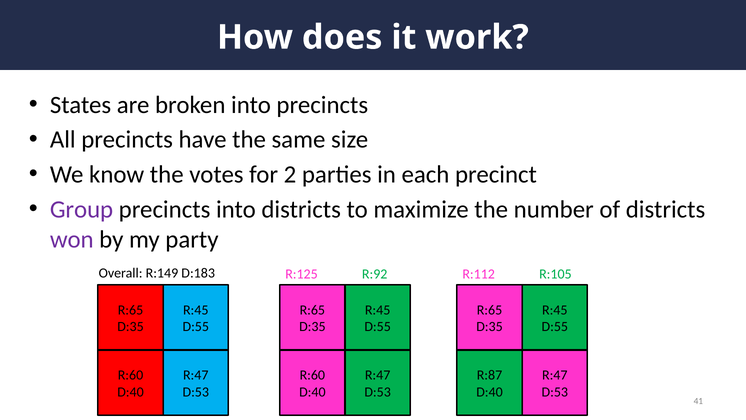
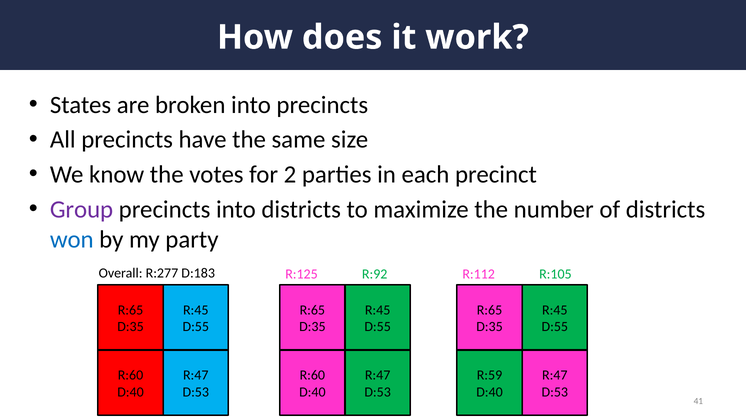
won colour: purple -> blue
R:149: R:149 -> R:277
R:87: R:87 -> R:59
